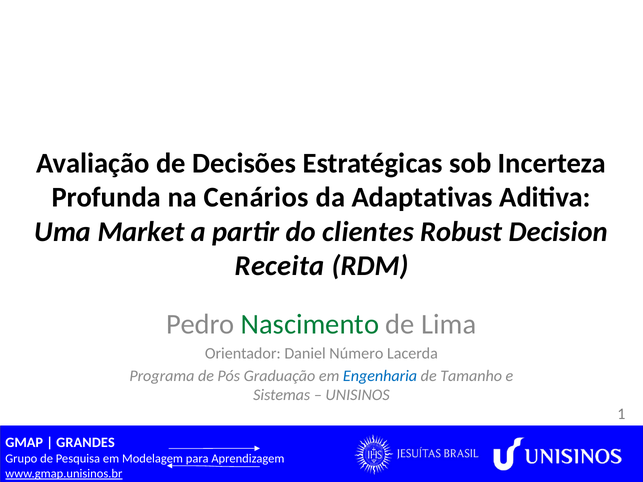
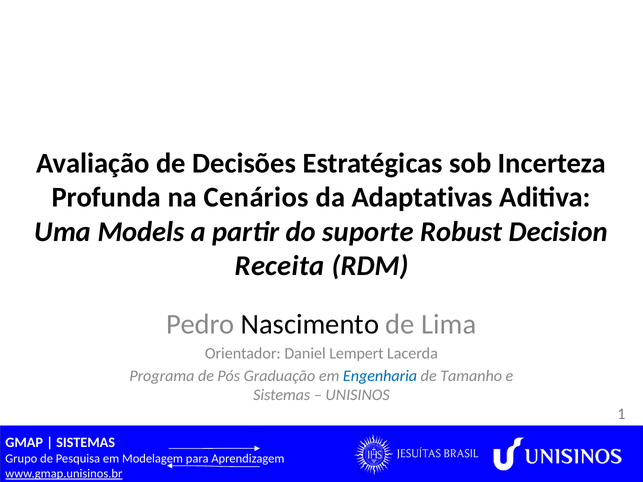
Market: Market -> Models
clientes: clientes -> suporte
Nascimento colour: green -> black
Número: Número -> Lempert
GRANDES at (86, 443): GRANDES -> SISTEMAS
